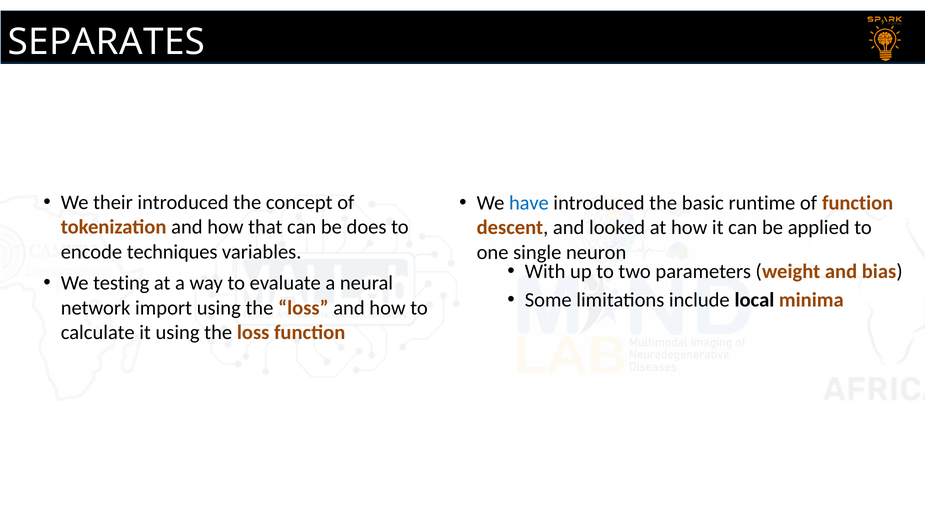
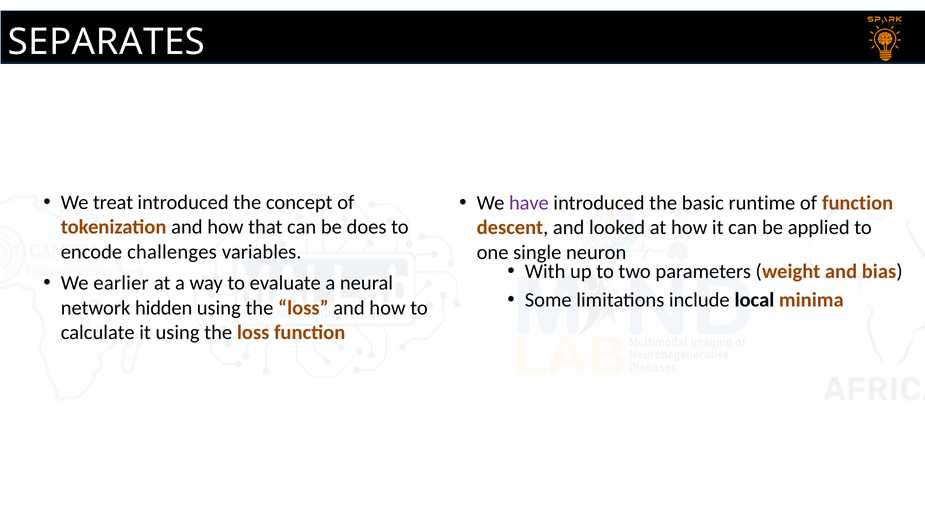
their: their -> treat
have colour: blue -> purple
techniques: techniques -> challenges
testing: testing -> earlier
import: import -> hidden
